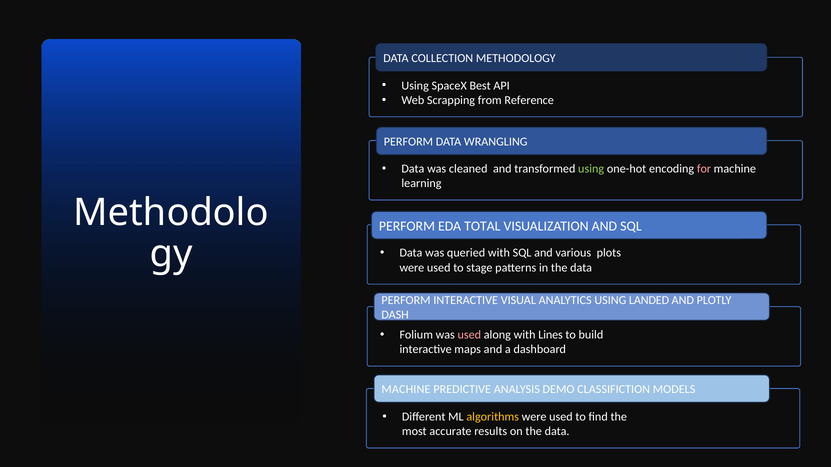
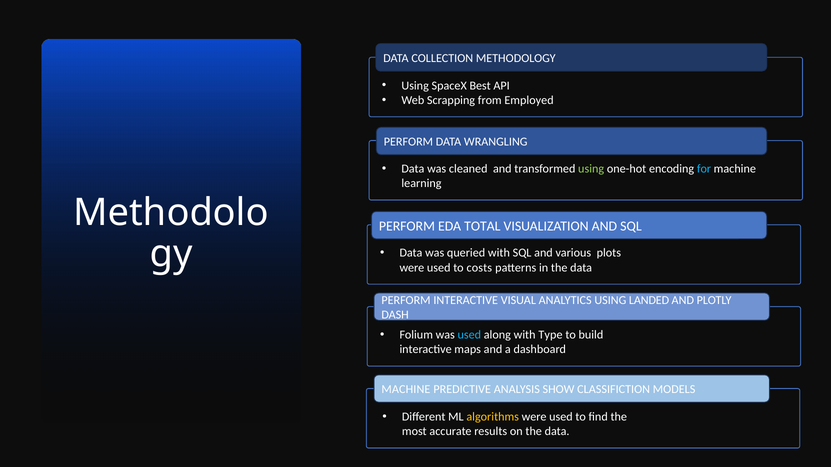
Reference: Reference -> Employed
for colour: pink -> light blue
stage: stage -> costs
used at (469, 335) colour: pink -> light blue
Lines: Lines -> Type
DEMO: DEMO -> SHOW
